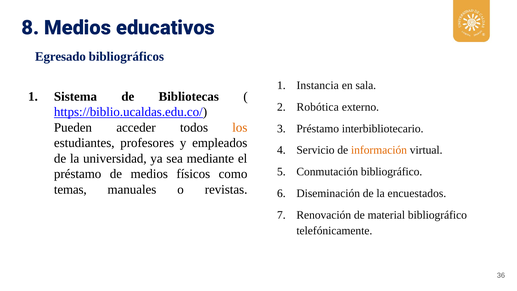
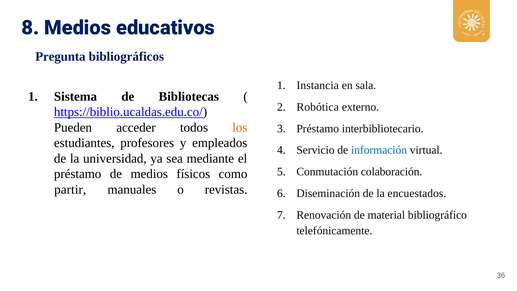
Egresado: Egresado -> Pregunta
información colour: orange -> blue
Conmutación bibliográfico: bibliográfico -> colaboración
temas: temas -> partir
